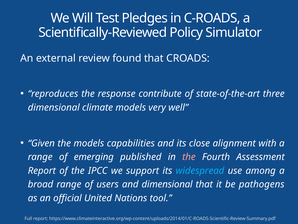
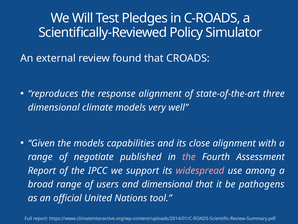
response contribute: contribute -> alignment
emerging: emerging -> negotiate
widespread colour: light blue -> pink
